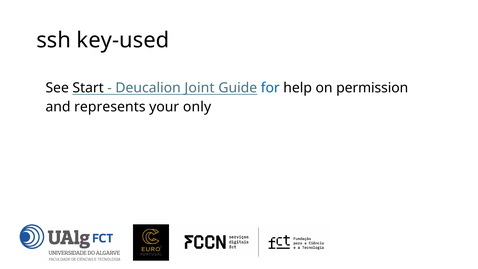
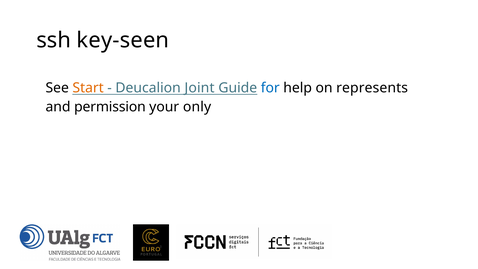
key-used: key-used -> key-seen
Start colour: black -> orange
permission: permission -> represents
represents: represents -> permission
